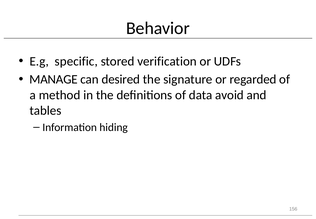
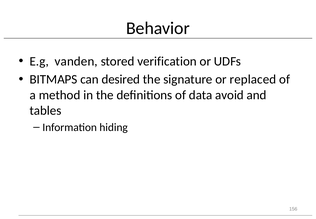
specific: specific -> vanden
MANAGE: MANAGE -> BITMAPS
regarded: regarded -> replaced
